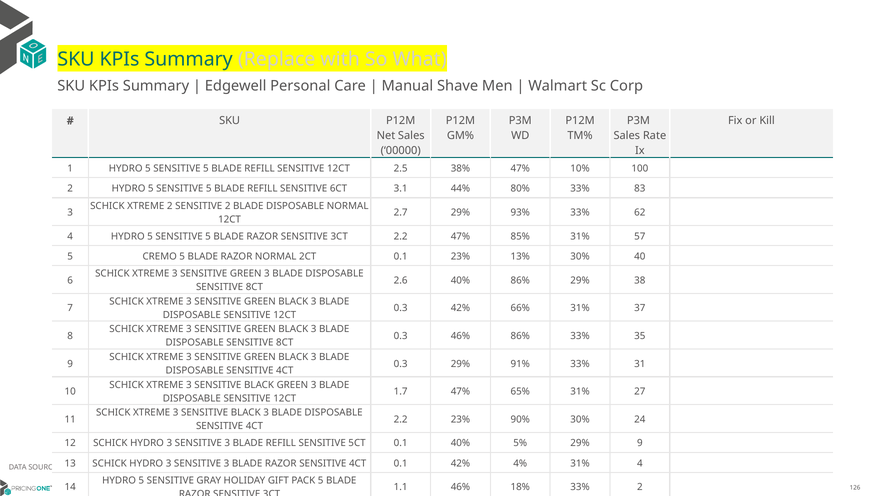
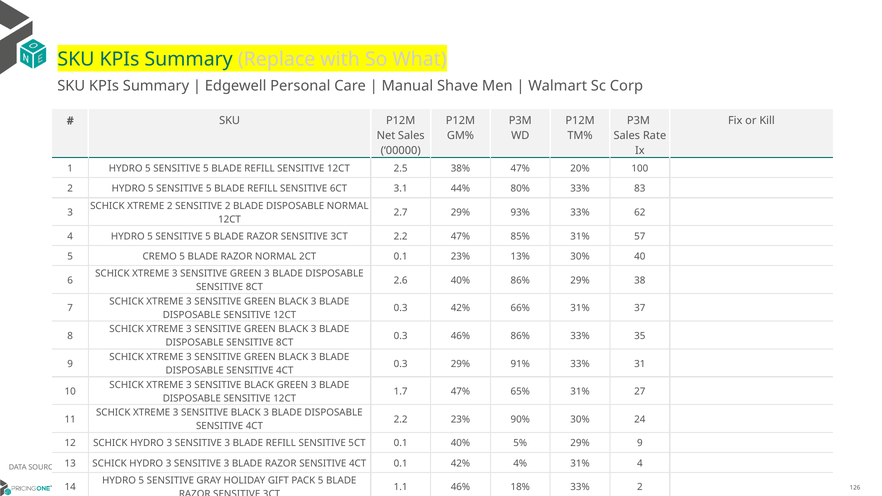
10%: 10% -> 20%
